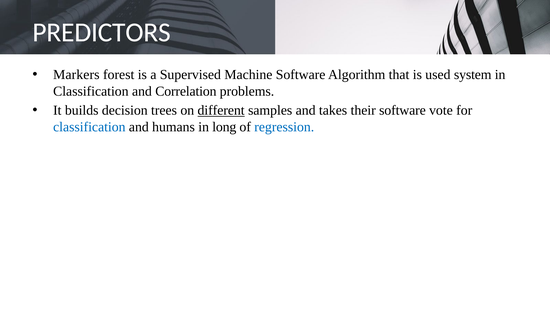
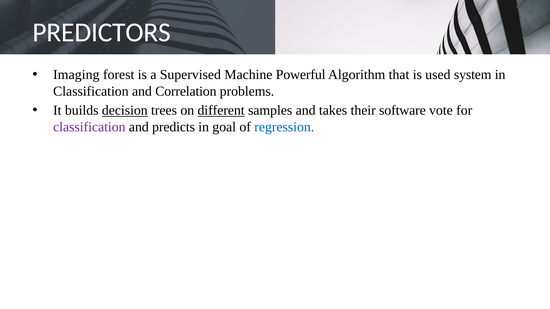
Markers: Markers -> Imaging
Machine Software: Software -> Powerful
decision underline: none -> present
classification at (89, 127) colour: blue -> purple
humans: humans -> predicts
long: long -> goal
